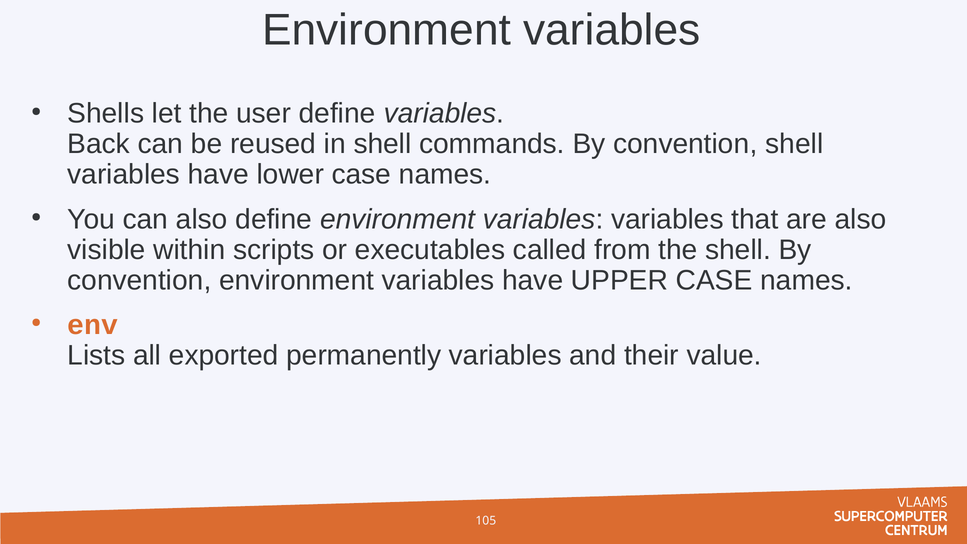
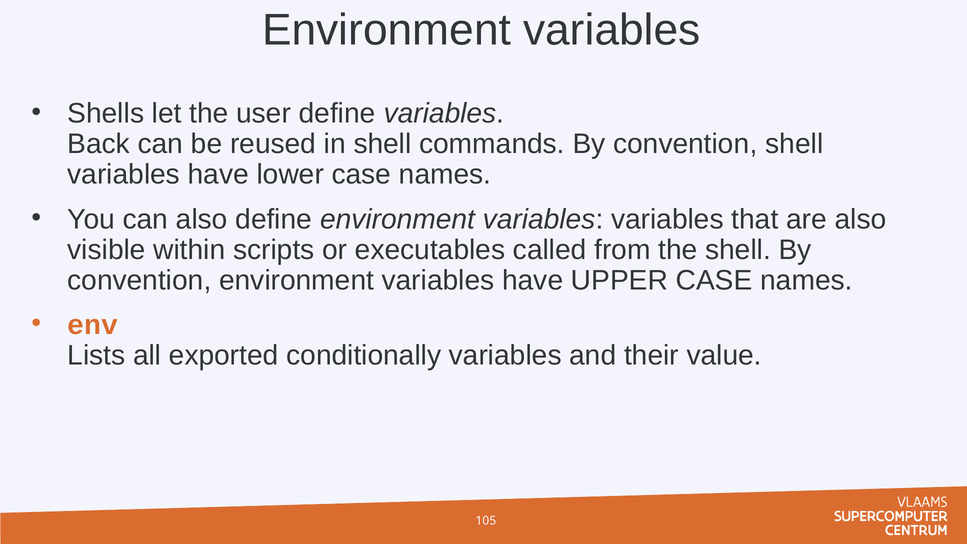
permanently: permanently -> conditionally
